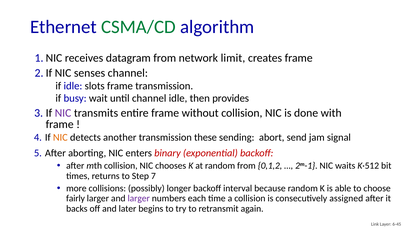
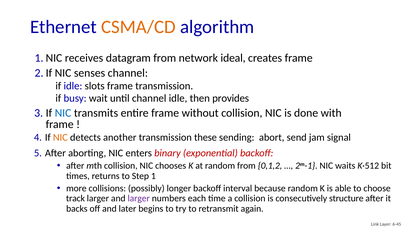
CSMA/CD colour: green -> orange
limit: limit -> ideal
NIC at (63, 113) colour: purple -> blue
7: 7 -> 1
fairly: fairly -> track
assigned: assigned -> structure
